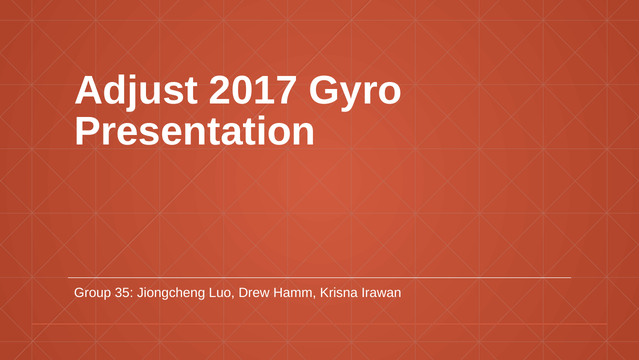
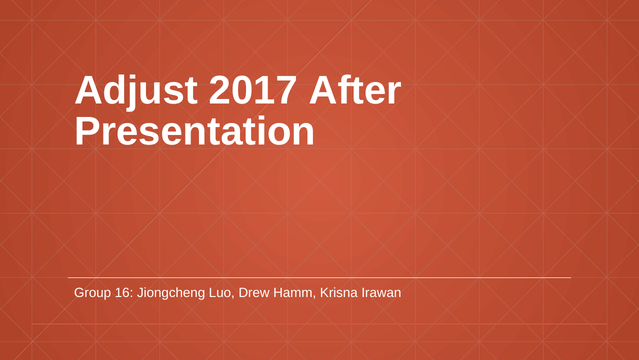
Gyro: Gyro -> After
35: 35 -> 16
